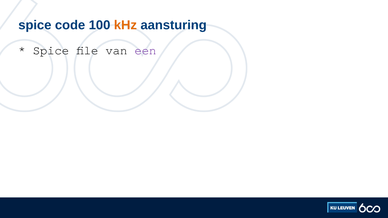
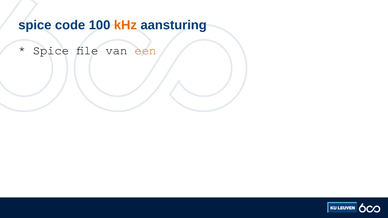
een colour: purple -> orange
